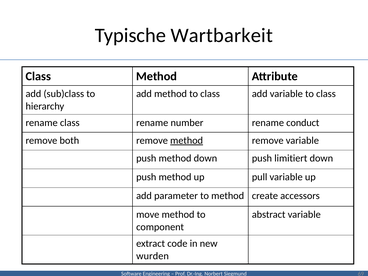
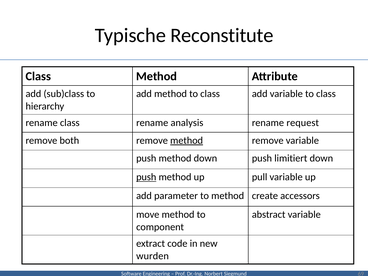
Wartbarkeit: Wartbarkeit -> Reconstitute
number: number -> analysis
conduct: conduct -> request
push at (146, 177) underline: none -> present
